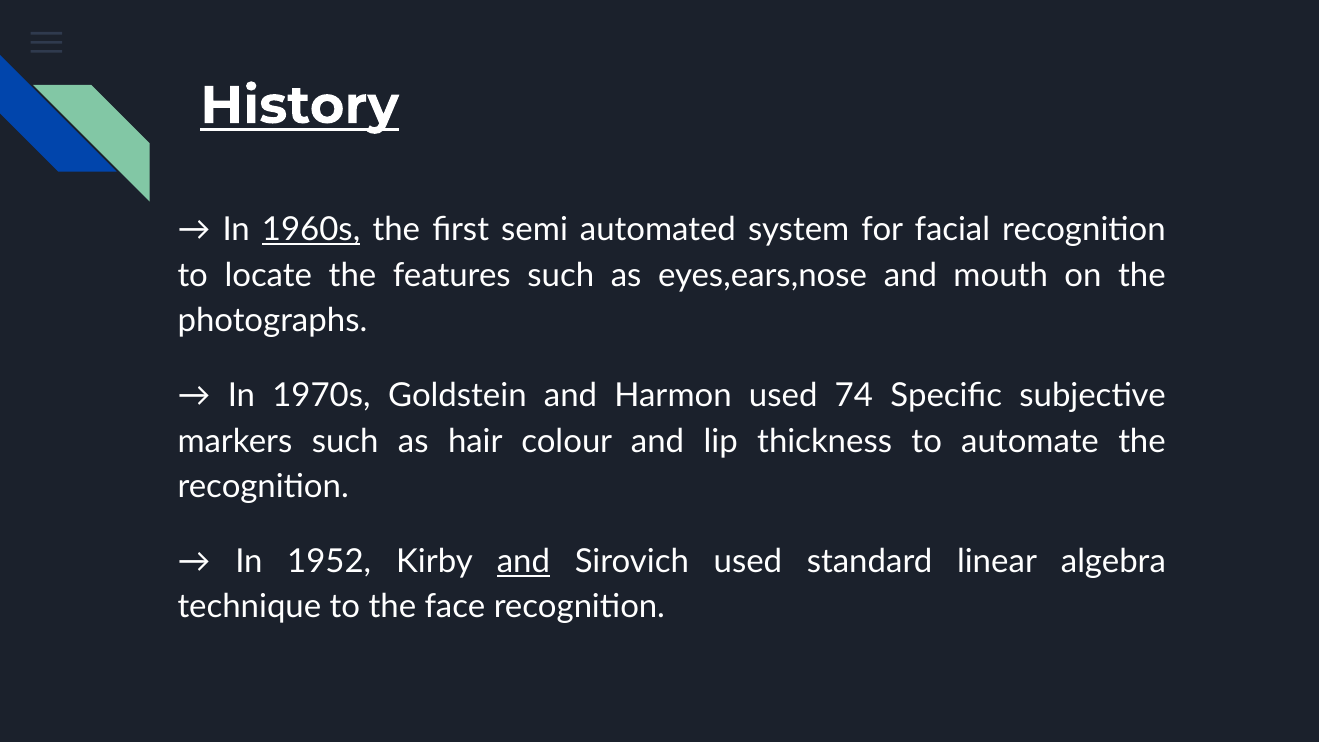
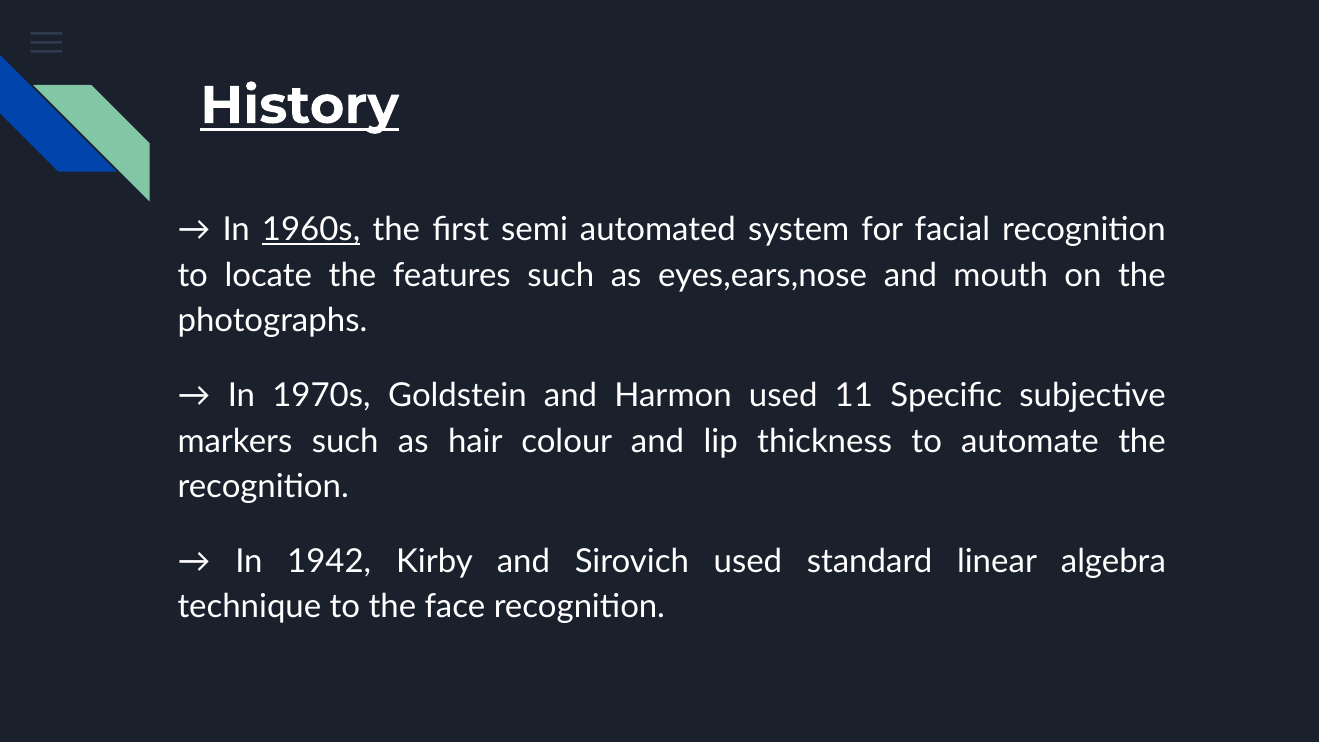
74: 74 -> 11
1952: 1952 -> 1942
and at (523, 561) underline: present -> none
